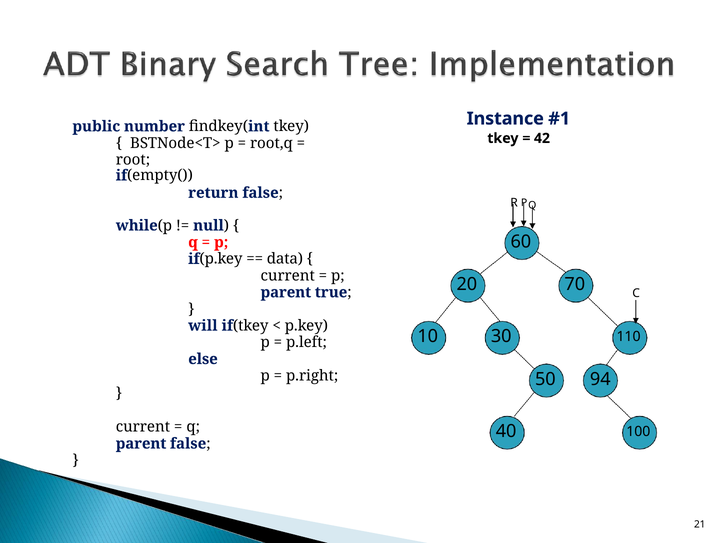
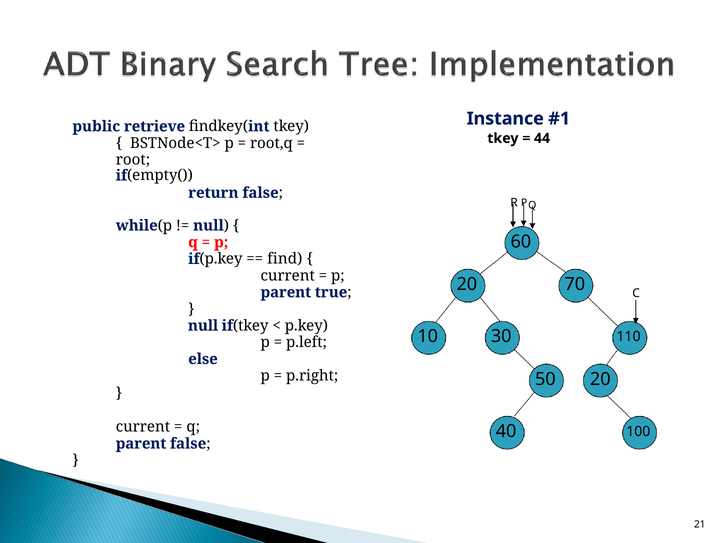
number: number -> retrieve
42: 42 -> 44
data: data -> find
will at (203, 326): will -> null
50 94: 94 -> 20
